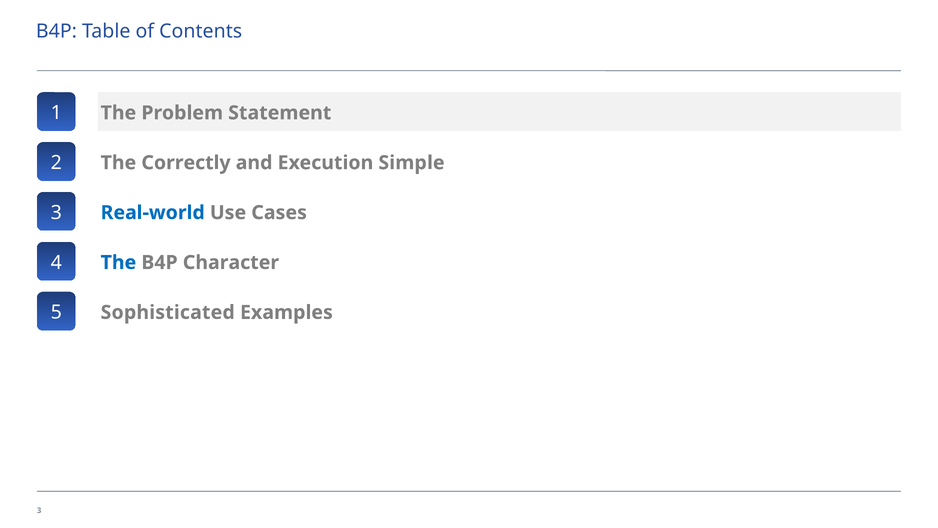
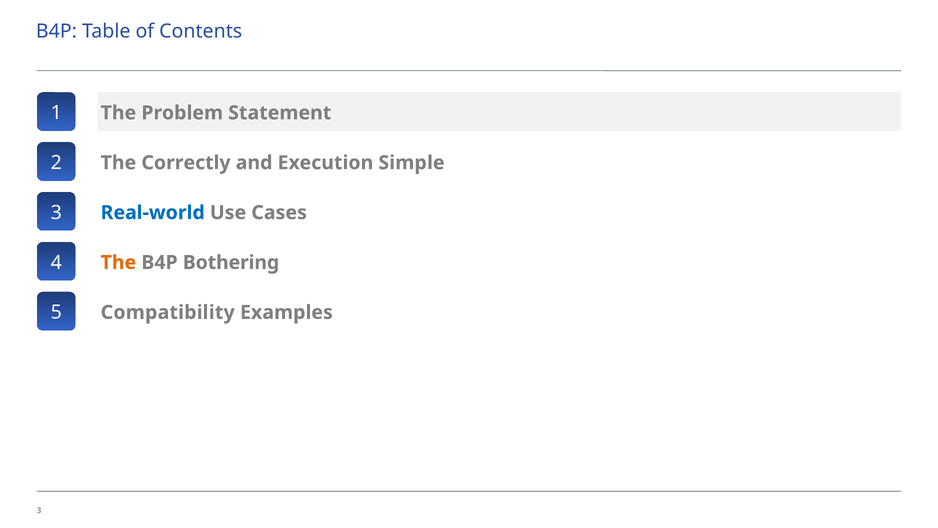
The at (118, 262) colour: blue -> orange
Character: Character -> Bothering
Sophisticated: Sophisticated -> Compatibility
